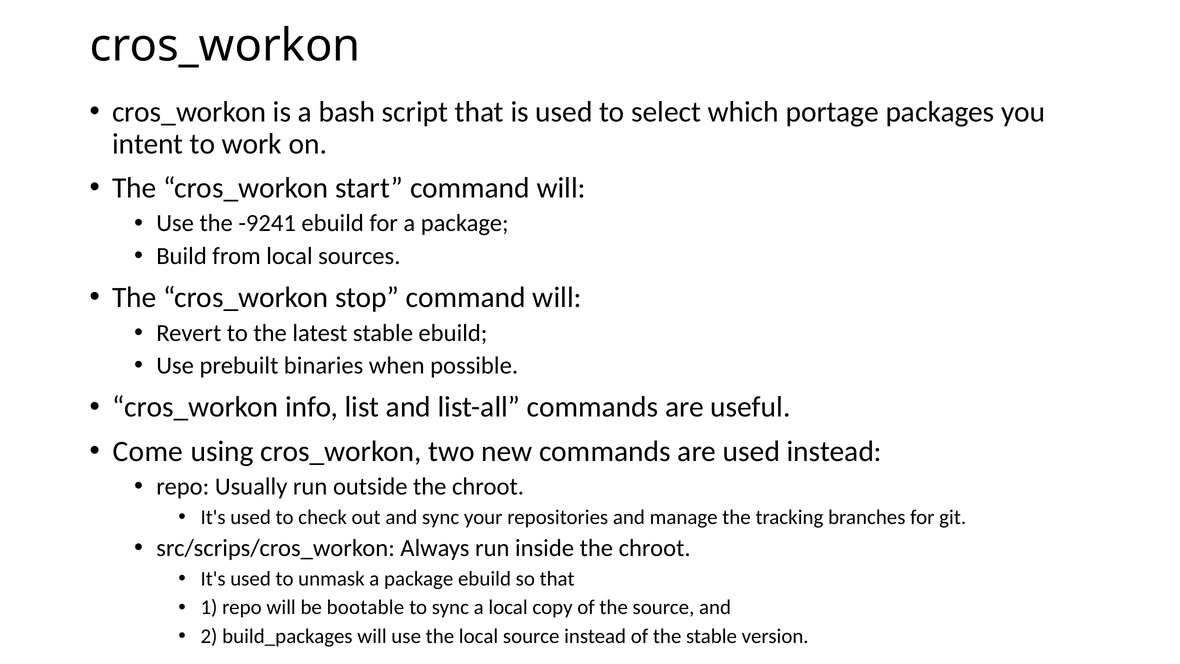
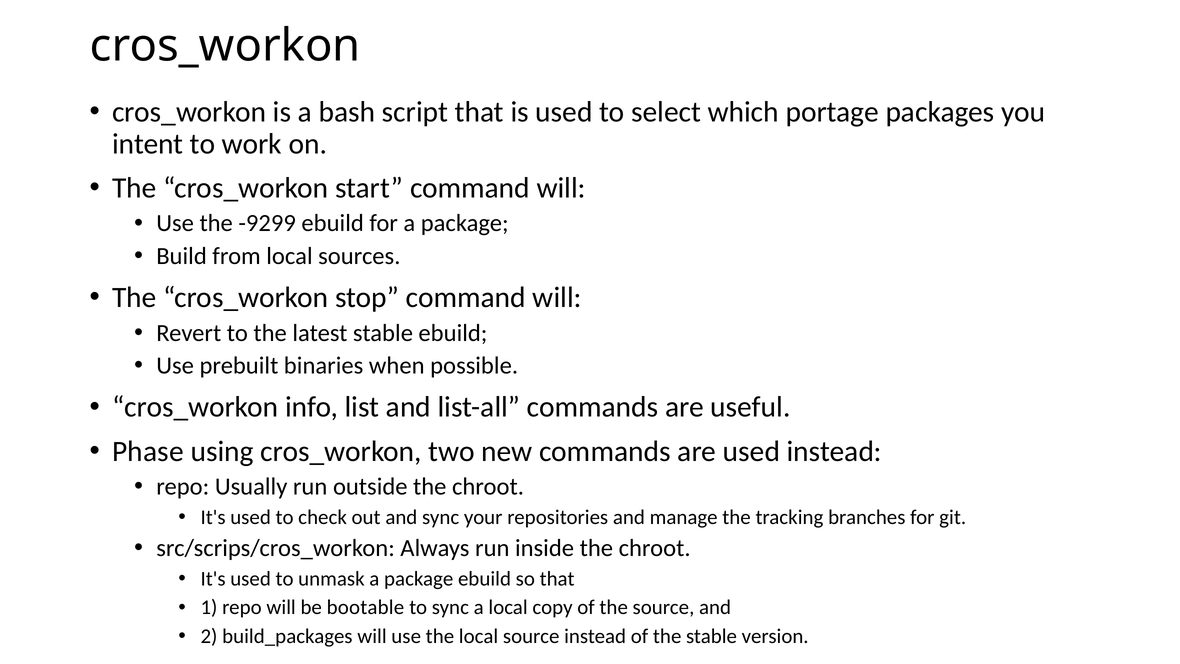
-9241: -9241 -> -9299
Come: Come -> Phase
